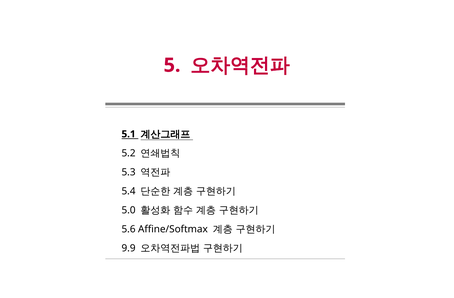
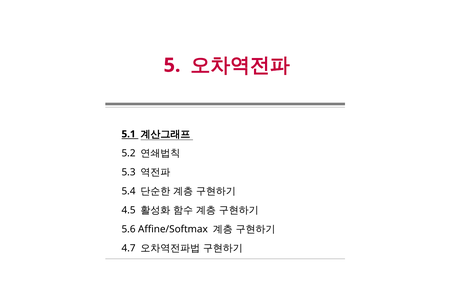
5.0: 5.0 -> 4.5
9.9: 9.9 -> 4.7
